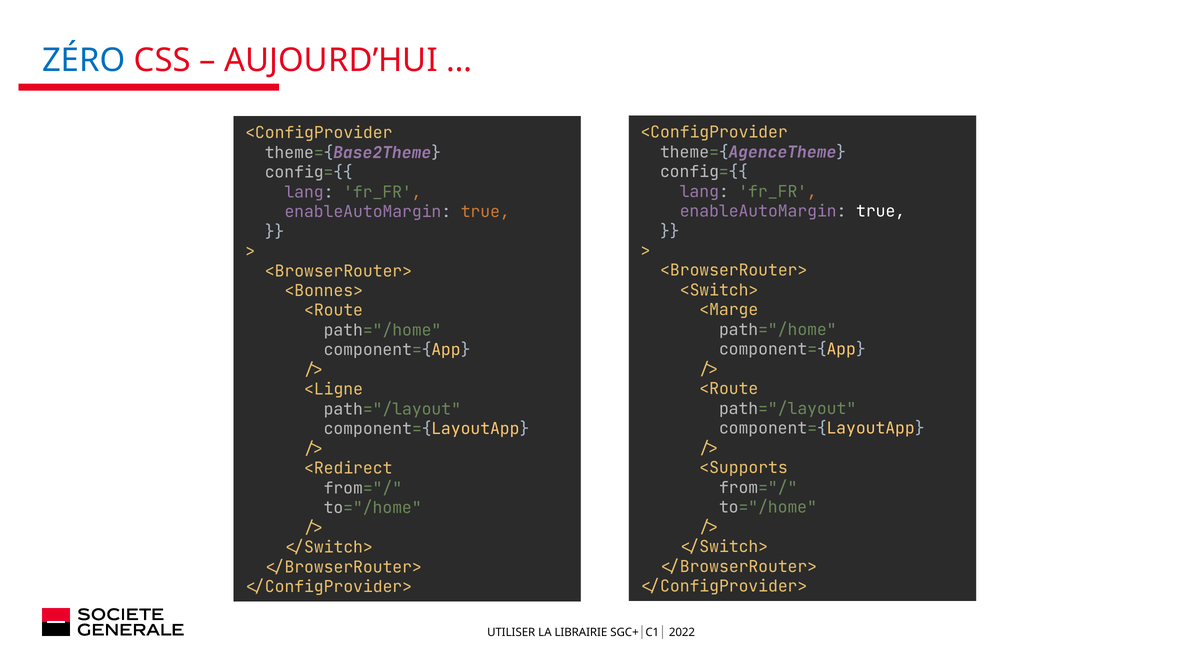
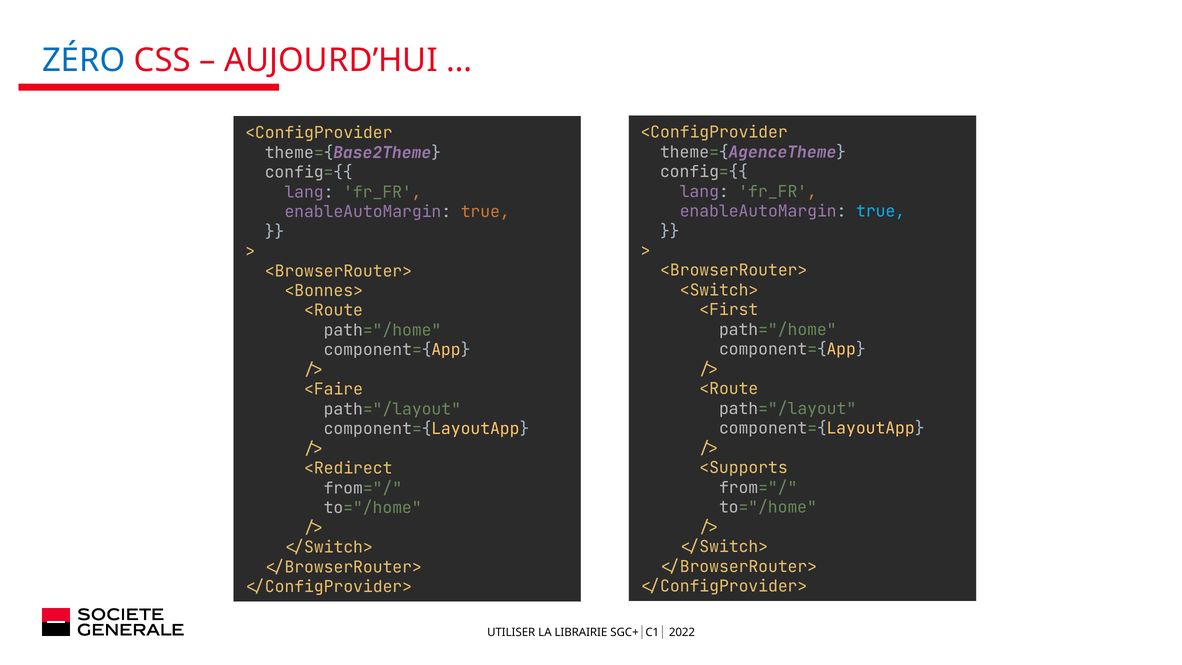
true at (881, 211) colour: white -> light blue
<Marge: <Marge -> <First
<Ligne: <Ligne -> <Faire
